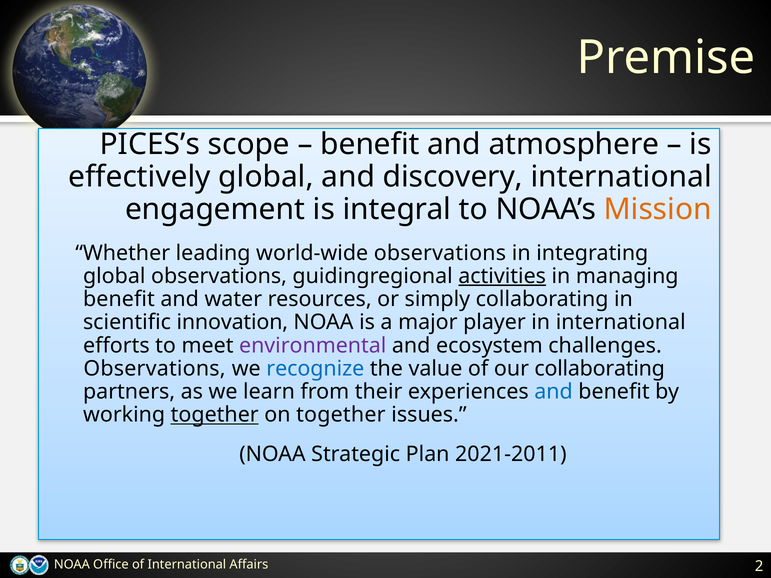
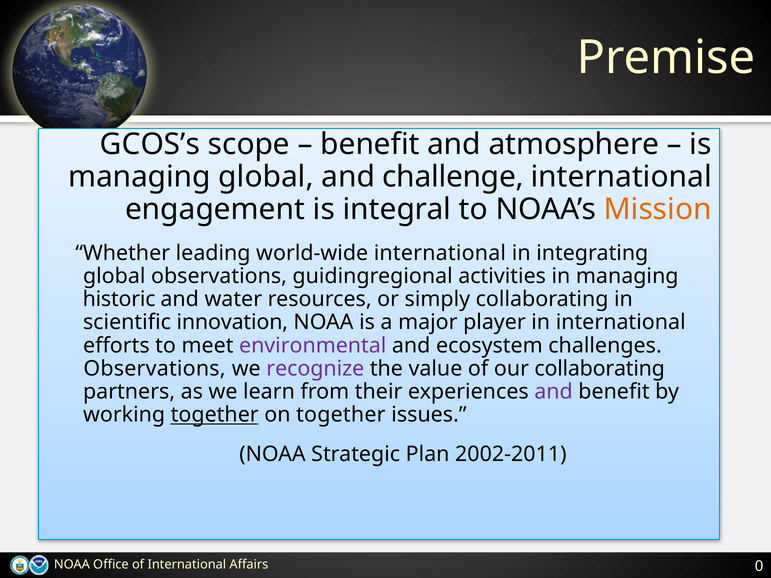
PICES’s: PICES’s -> GCOS’s
effectively at (139, 177): effectively -> managing
discovery: discovery -> challenge
world-wide observations: observations -> international
activities underline: present -> none
benefit at (119, 299): benefit -> historic
recognize colour: blue -> purple
and at (553, 392) colour: blue -> purple
2021-2011: 2021-2011 -> 2002-2011
2: 2 -> 0
